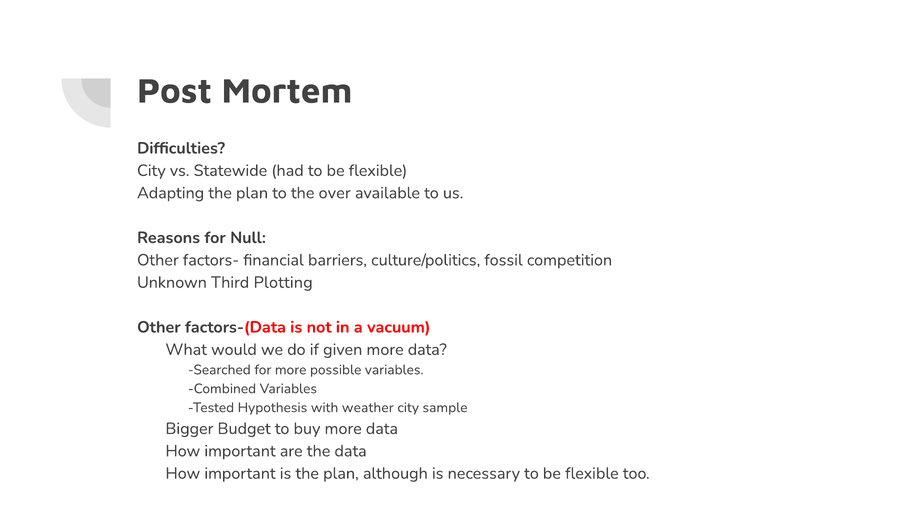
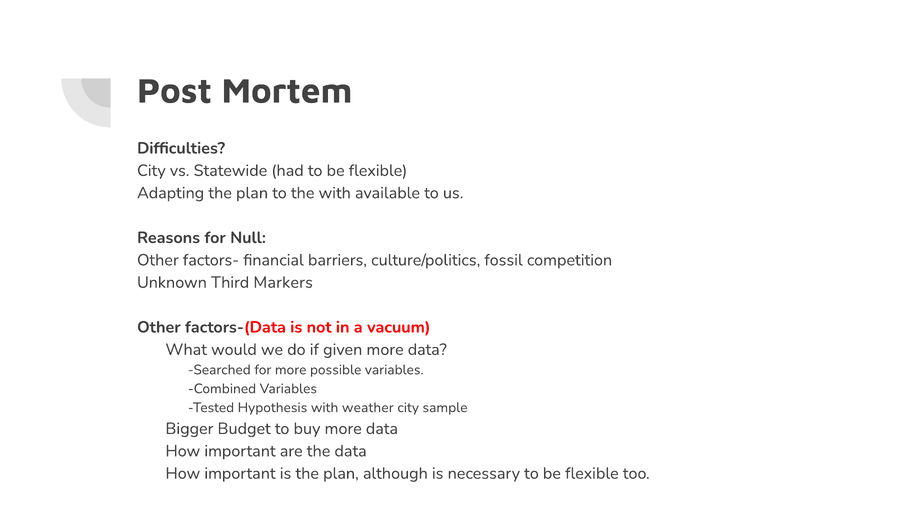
the over: over -> with
Plotting: Plotting -> Markers
